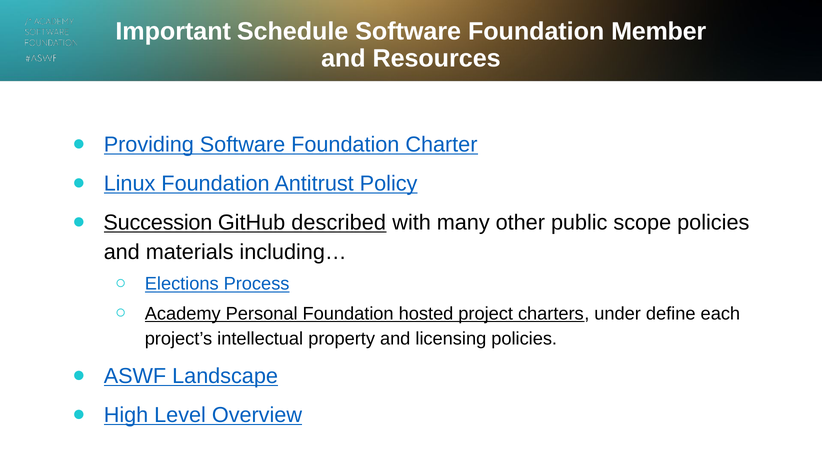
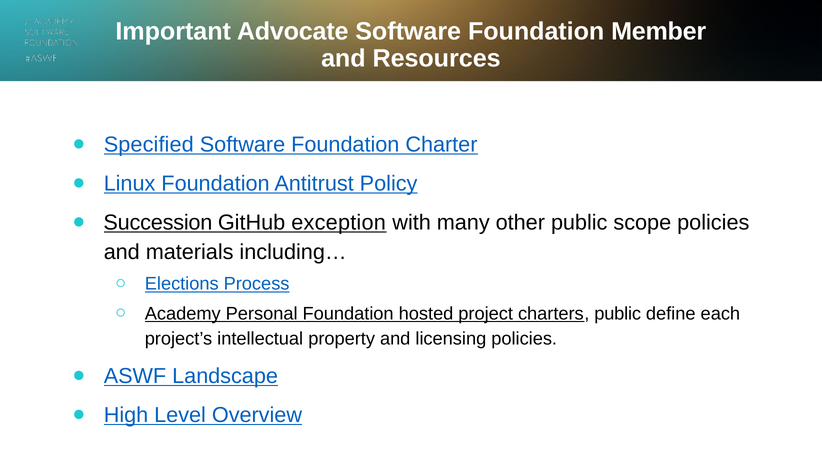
Schedule: Schedule -> Advocate
Providing: Providing -> Specified
described: described -> exception
charters under: under -> public
